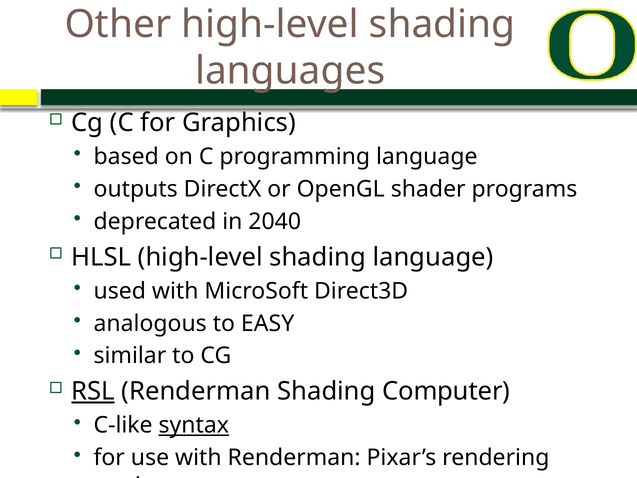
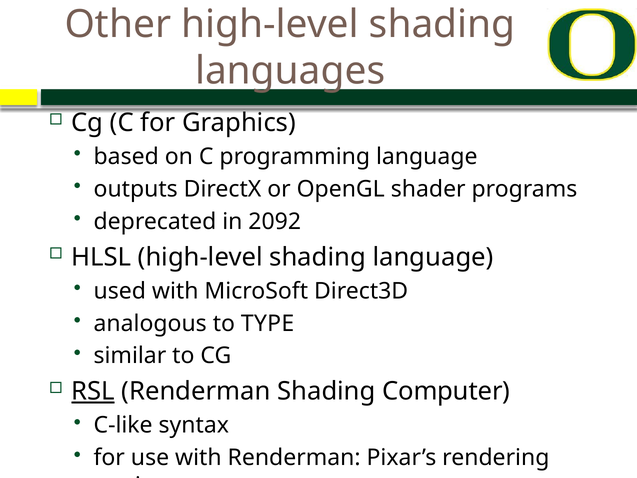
2040: 2040 -> 2092
EASY: EASY -> TYPE
syntax underline: present -> none
